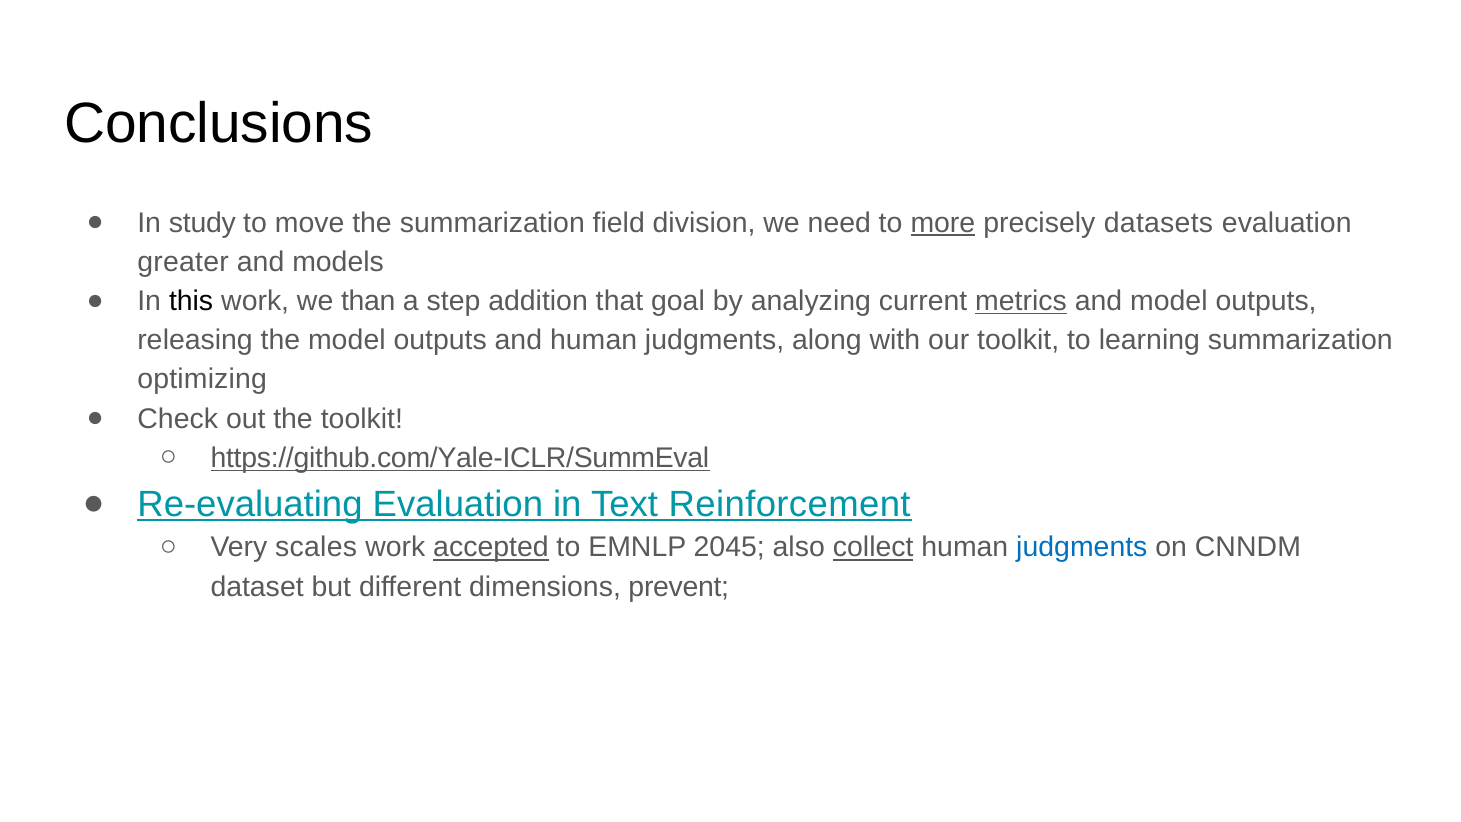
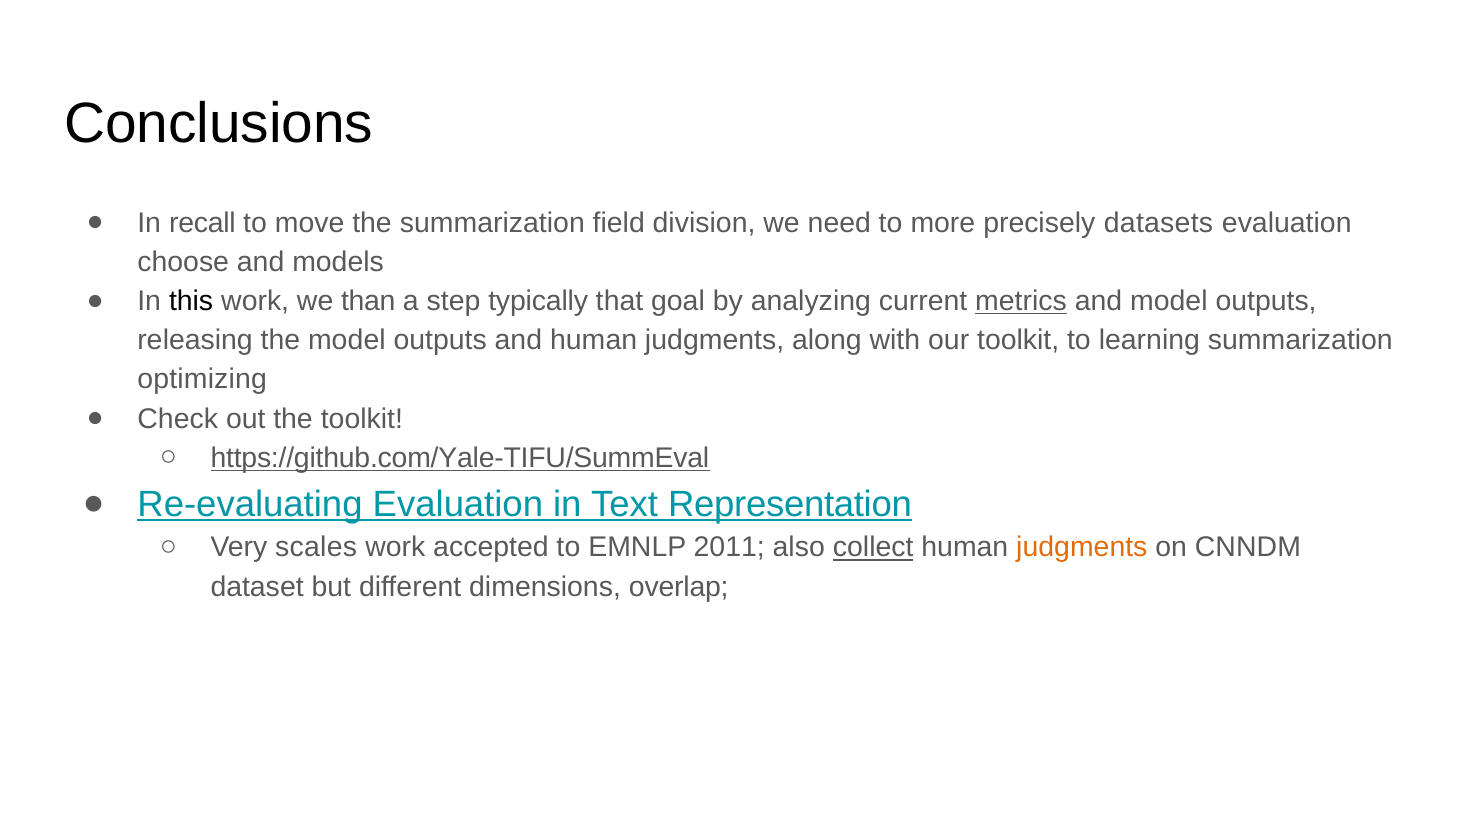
study: study -> recall
more underline: present -> none
greater: greater -> choose
addition: addition -> typically
https://github.com/Yale-ICLR/SummEval: https://github.com/Yale-ICLR/SummEval -> https://github.com/Yale-TIFU/SummEval
Reinforcement: Reinforcement -> Representation
accepted underline: present -> none
2045: 2045 -> 2011
judgments at (1082, 547) colour: blue -> orange
prevent: prevent -> overlap
